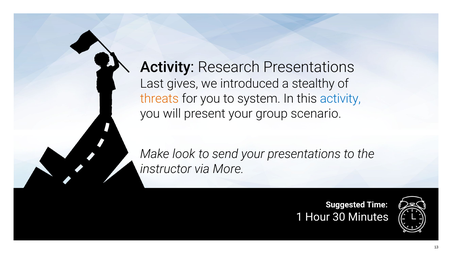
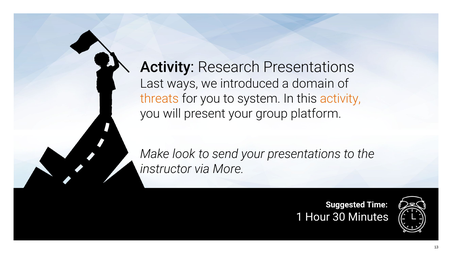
gives: gives -> ways
stealthy: stealthy -> domain
activity at (340, 99) colour: blue -> orange
scenario: scenario -> platform
